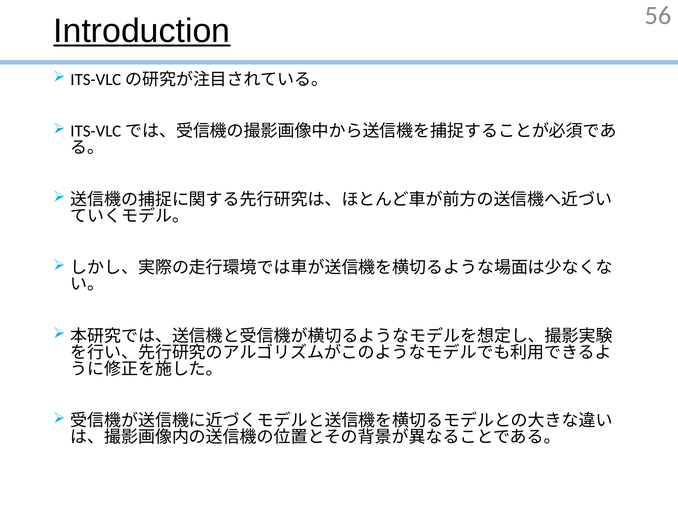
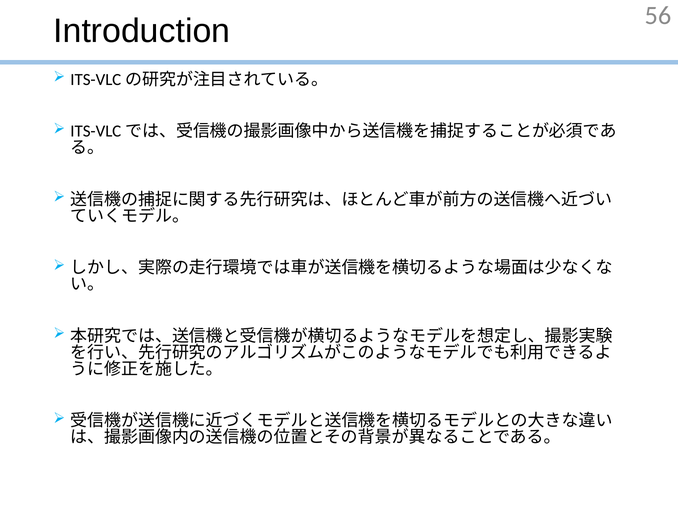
Introduction underline: present -> none
